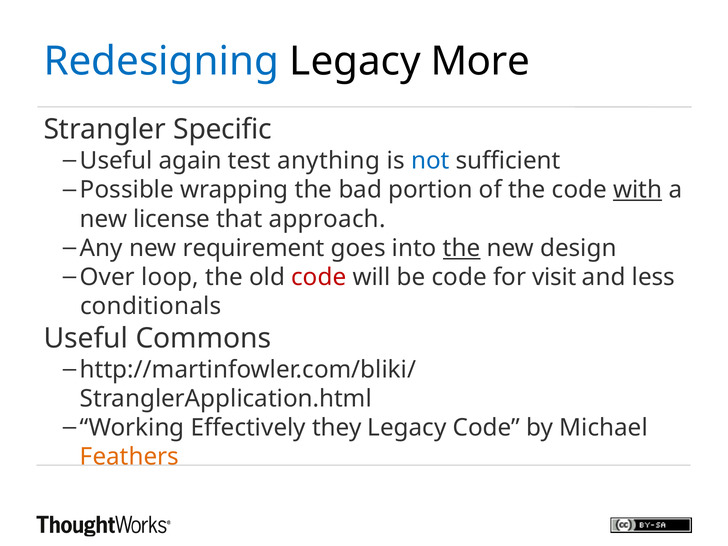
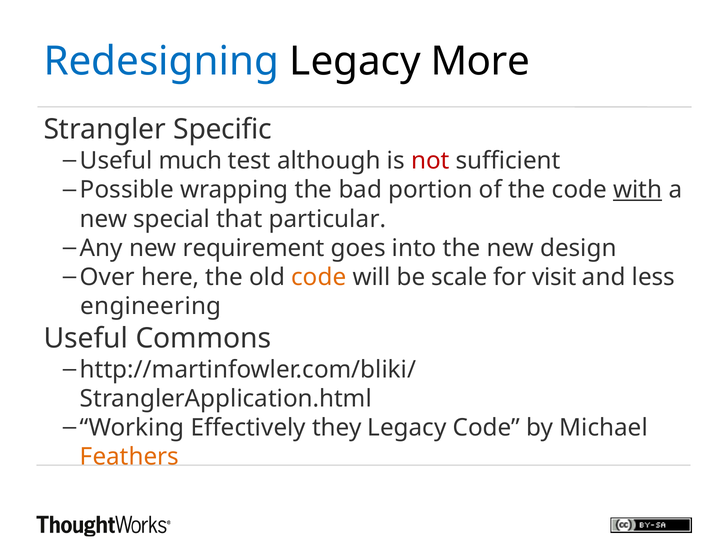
again: again -> much
anything: anything -> although
not colour: blue -> red
license: license -> special
approach: approach -> particular
the at (462, 248) underline: present -> none
loop: loop -> here
code at (319, 277) colour: red -> orange
be code: code -> scale
conditionals: conditionals -> engineering
